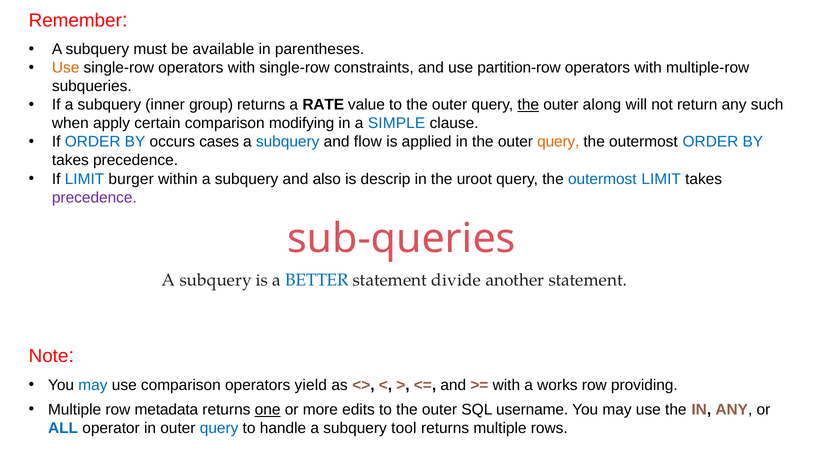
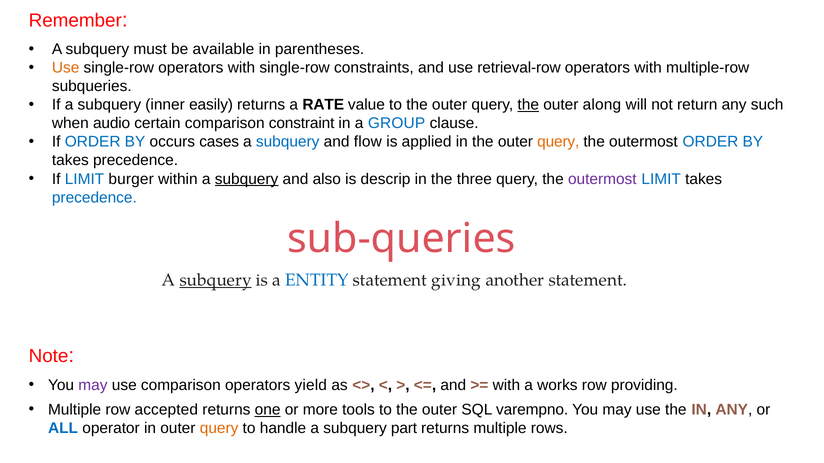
partition-row: partition-row -> retrieval-row
group: group -> easily
apply: apply -> audio
modifying: modifying -> constraint
SIMPLE: SIMPLE -> GROUP
subquery at (247, 179) underline: none -> present
uroot: uroot -> three
outermost at (602, 179) colour: blue -> purple
precedence at (94, 198) colour: purple -> blue
subquery at (216, 280) underline: none -> present
BETTER: BETTER -> ENTITY
divide: divide -> giving
may at (93, 385) colour: blue -> purple
metadata: metadata -> accepted
edits: edits -> tools
username: username -> varempno
query at (219, 429) colour: blue -> orange
tool: tool -> part
